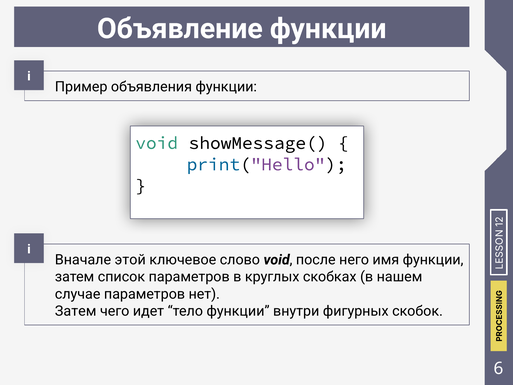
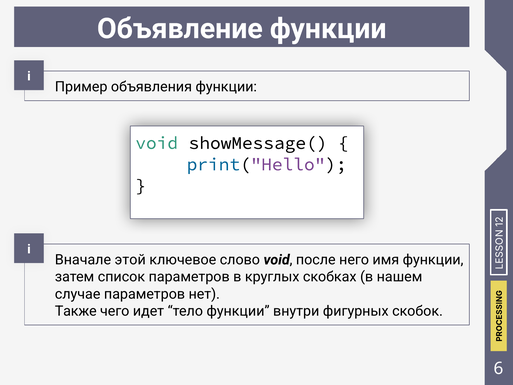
Затем at (76, 311): Затем -> Также
